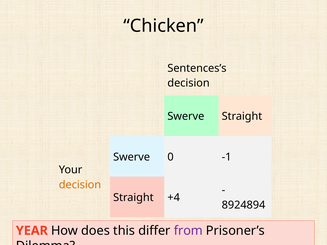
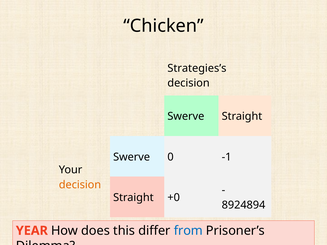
Sentences’s: Sentences’s -> Strategies’s
+4: +4 -> +0
from colour: purple -> blue
